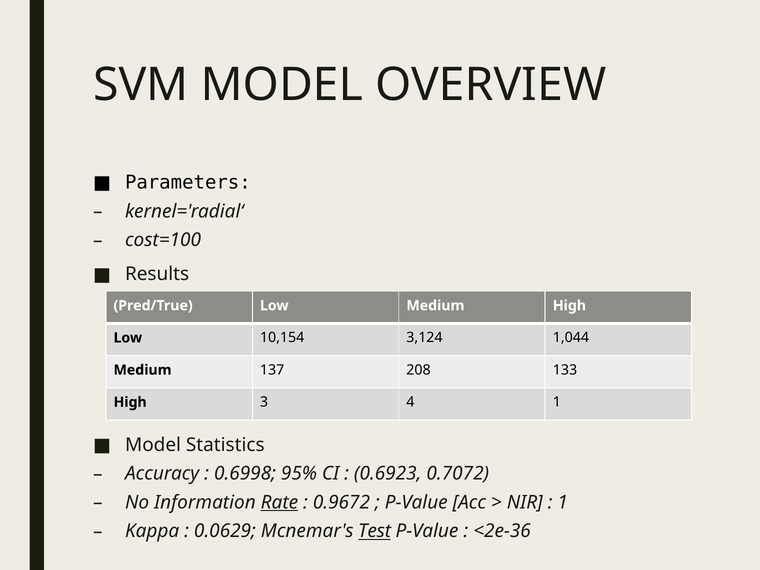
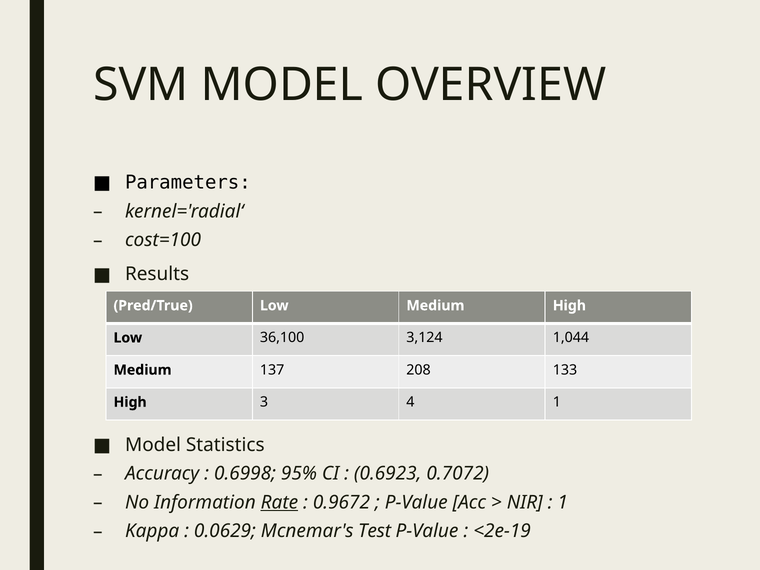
10,154: 10,154 -> 36,100
Test underline: present -> none
<2e-36: <2e-36 -> <2e-19
